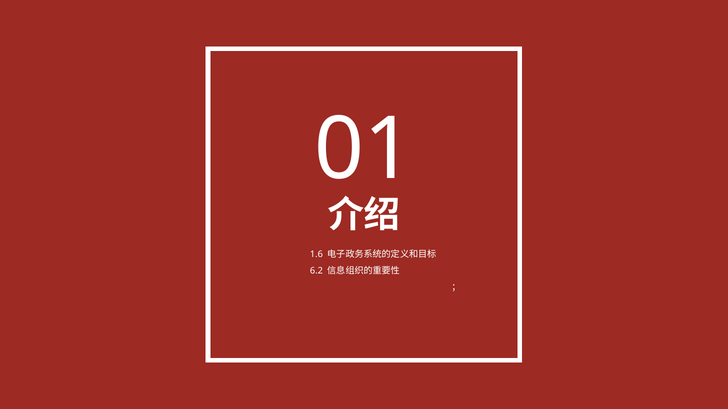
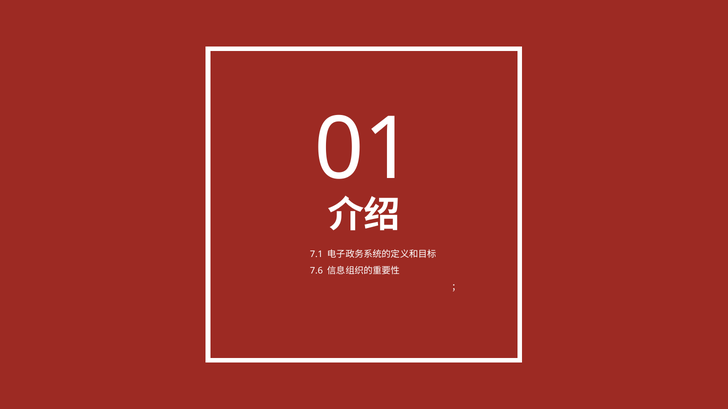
1.6: 1.6 -> 7.1
6.2: 6.2 -> 7.6
